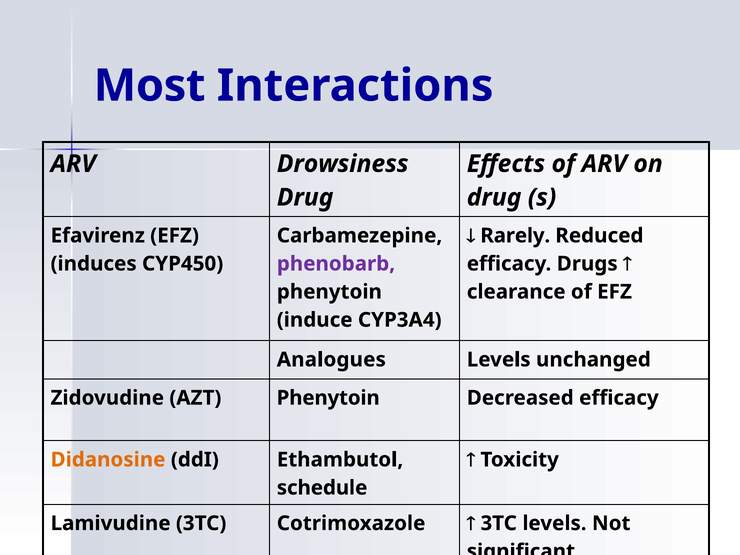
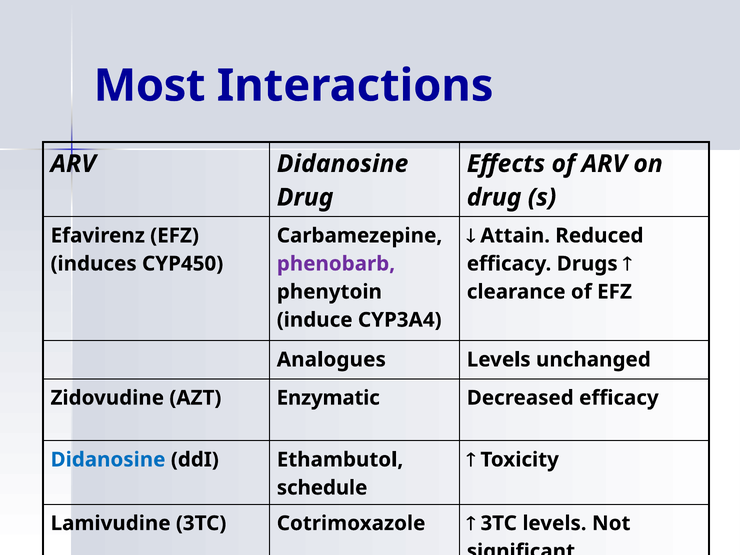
ARV Drowsiness: Drowsiness -> Didanosine
Rarely: Rarely -> Attain
AZT Phenytoin: Phenytoin -> Enzymatic
Didanosine at (108, 460) colour: orange -> blue
